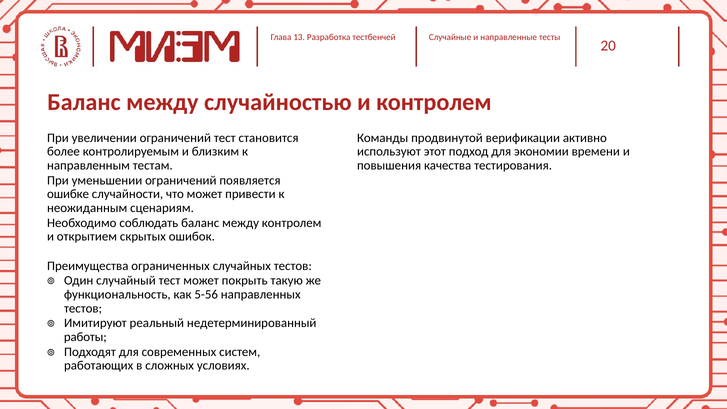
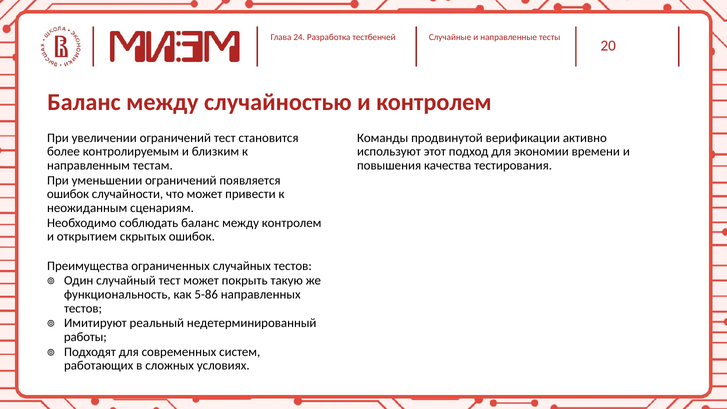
13: 13 -> 24
ошибке at (68, 194): ошибке -> ошибок
5-56: 5-56 -> 5-86
